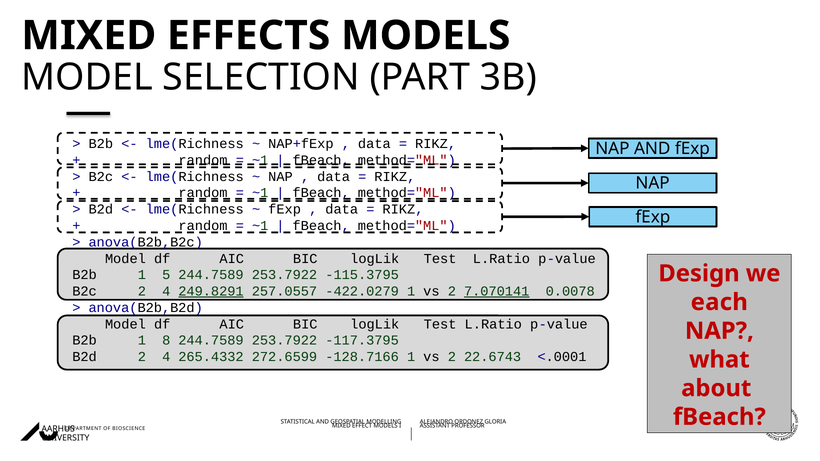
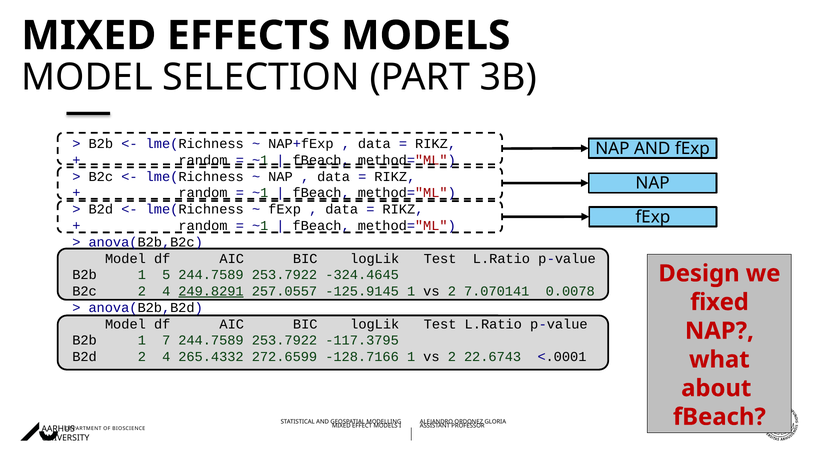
-115.3795: -115.3795 -> -324.4645
-422.0279: -422.0279 -> -125.9145
7.070141 underline: present -> none
each: each -> fixed
8: 8 -> 7
